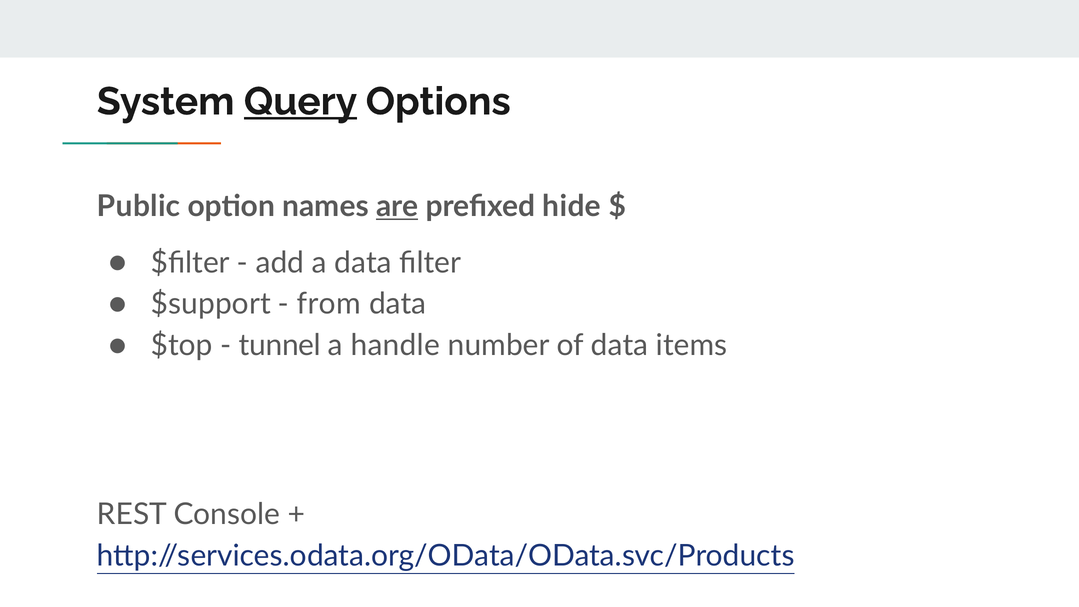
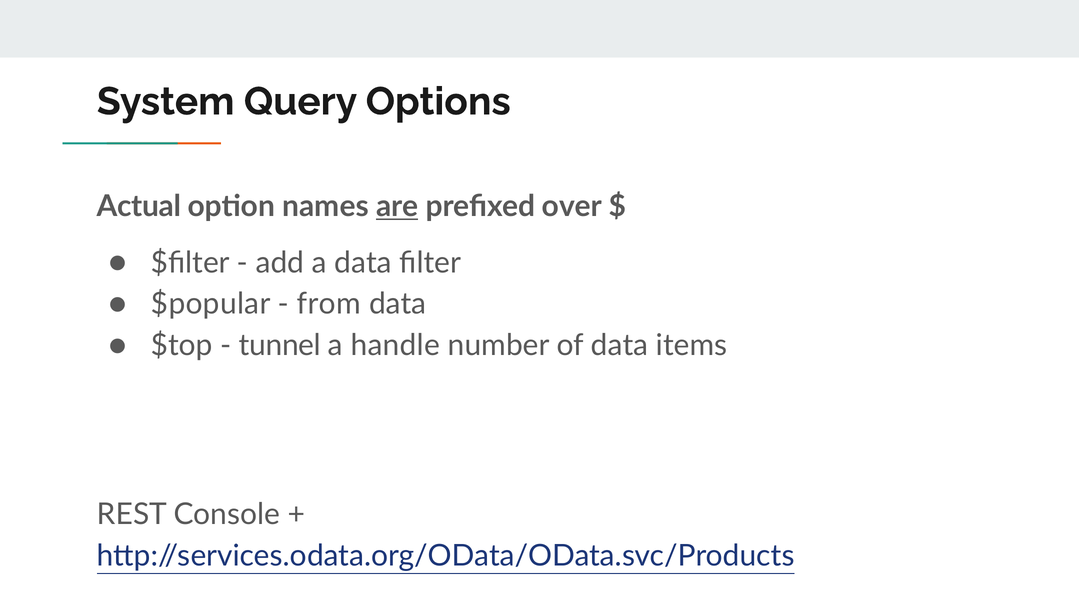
Query underline: present -> none
Public: Public -> Actual
hide: hide -> over
$support: $support -> $popular
